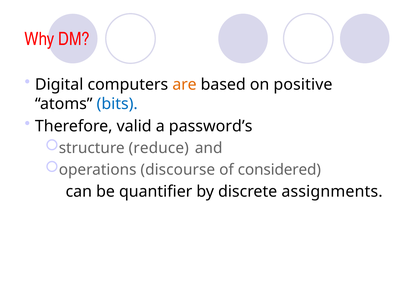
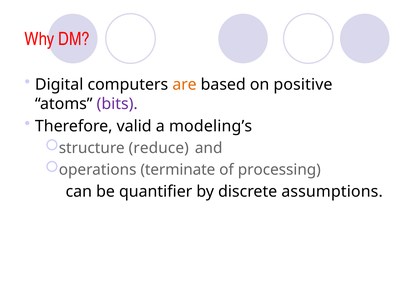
bits colour: blue -> purple
password’s: password’s -> modeling’s
discourse: discourse -> terminate
considered: considered -> processing
assignments: assignments -> assumptions
